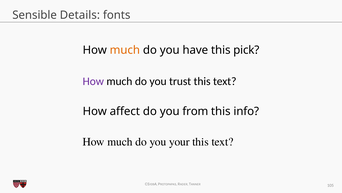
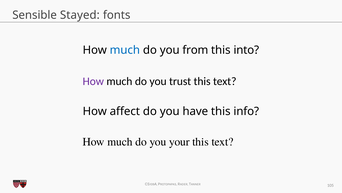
Details: Details -> Stayed
much at (125, 50) colour: orange -> blue
have: have -> from
pick: pick -> into
from: from -> have
